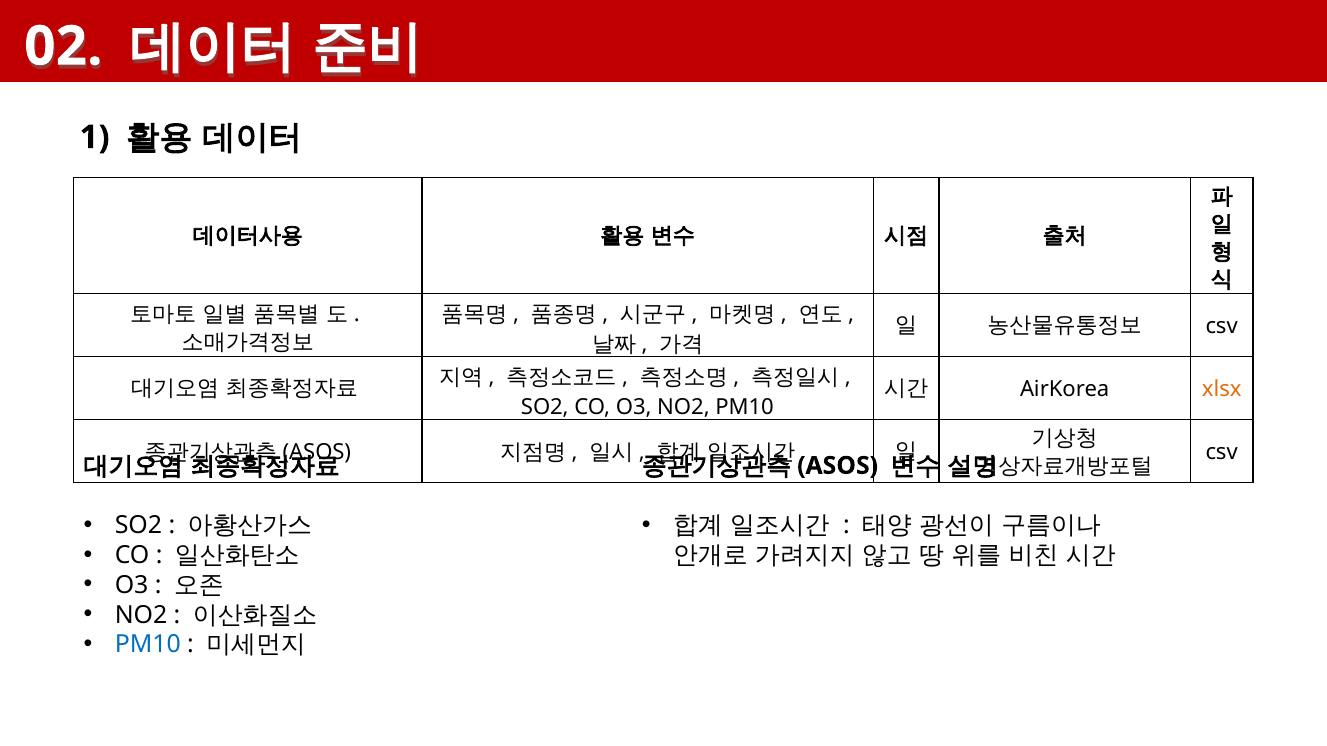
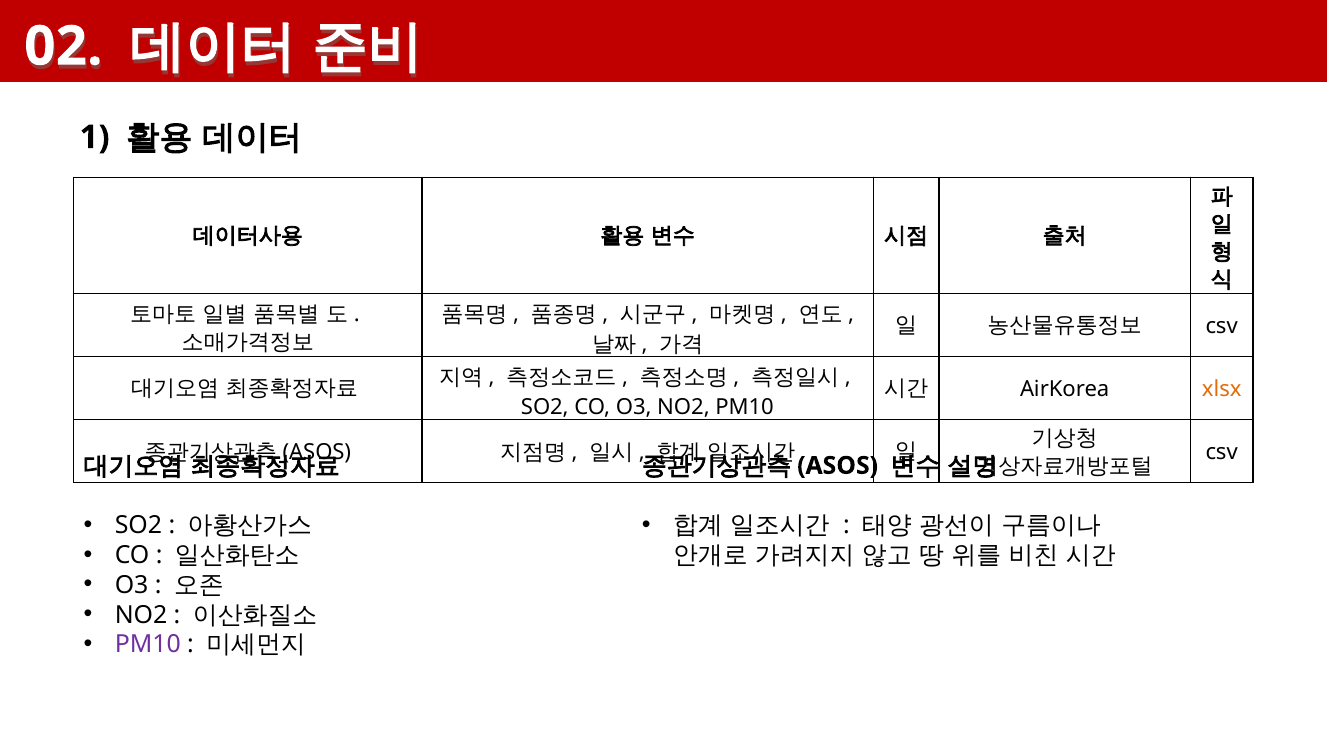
PM10 at (148, 645) colour: blue -> purple
